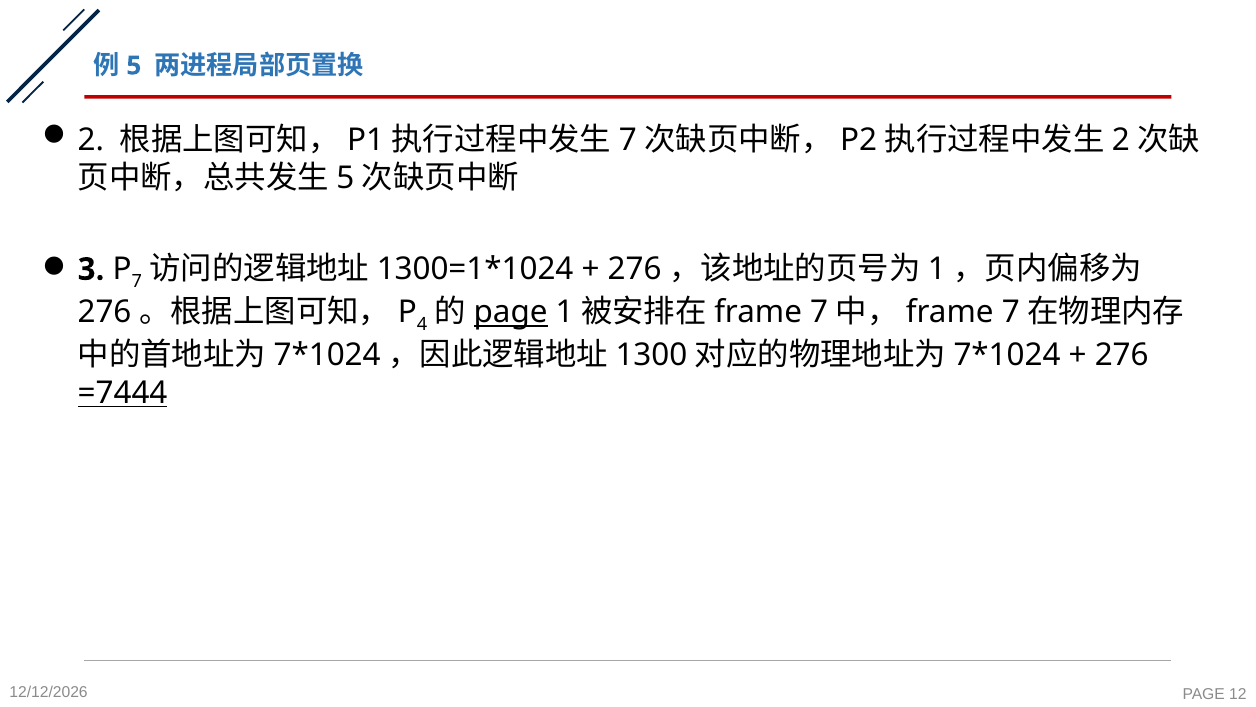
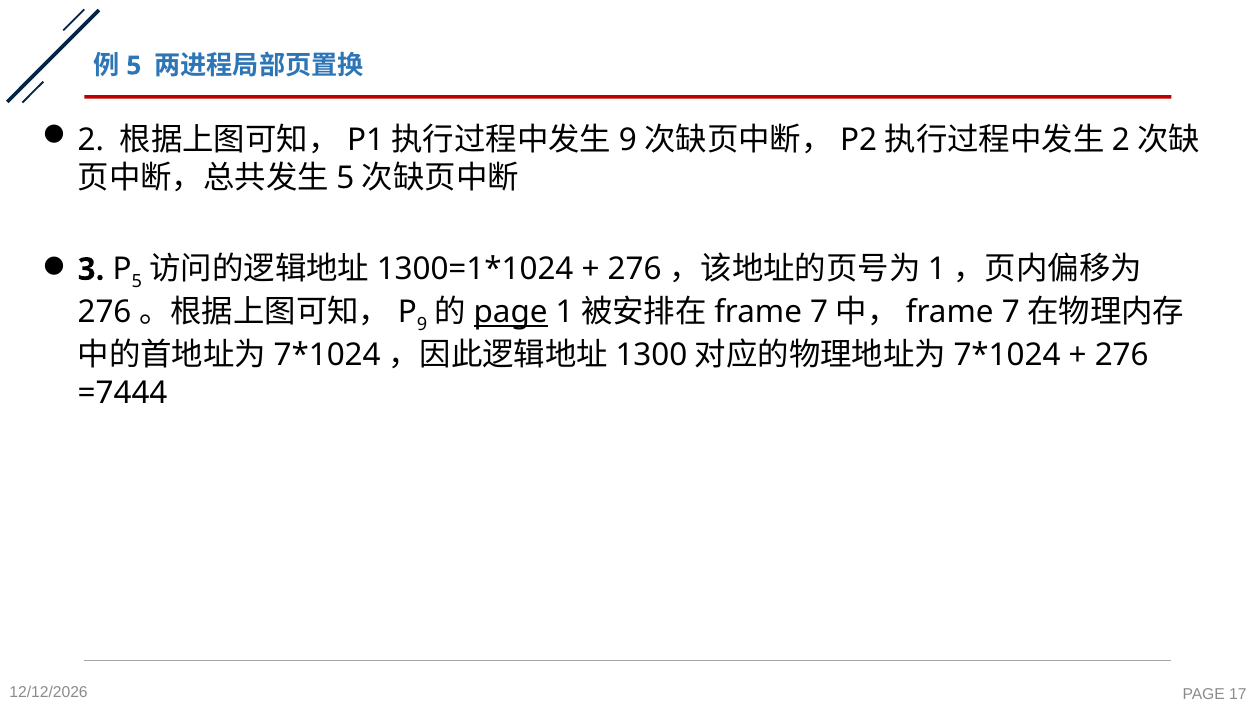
7 at (628, 140): 7 -> 9
7 at (137, 281): 7 -> 5
4 at (422, 324): 4 -> 9
=7444 underline: present -> none
12: 12 -> 17
